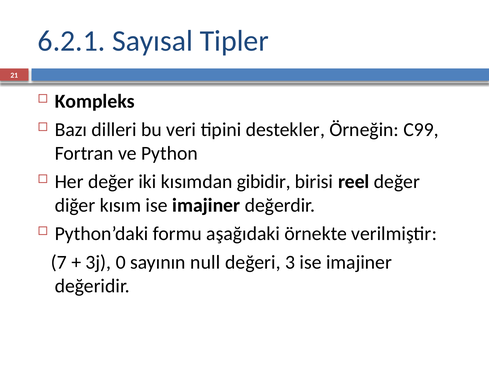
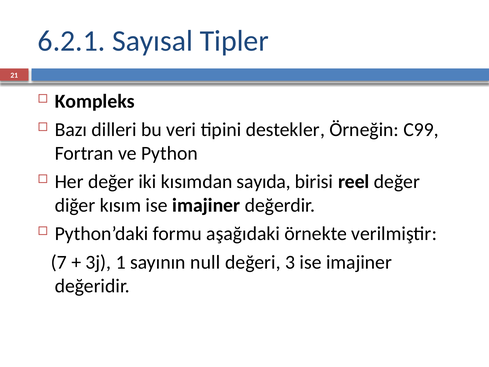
gibidir: gibidir -> sayıda
0: 0 -> 1
